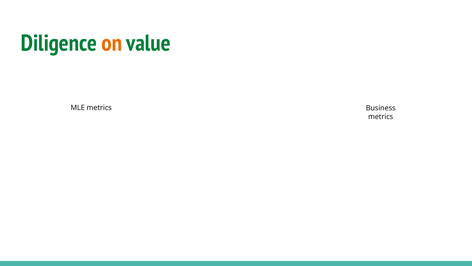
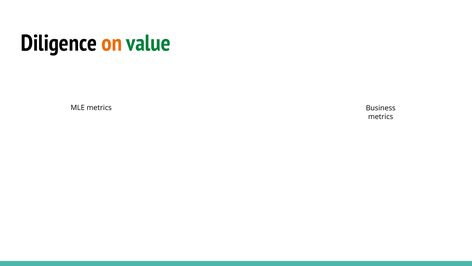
Diligence colour: green -> black
